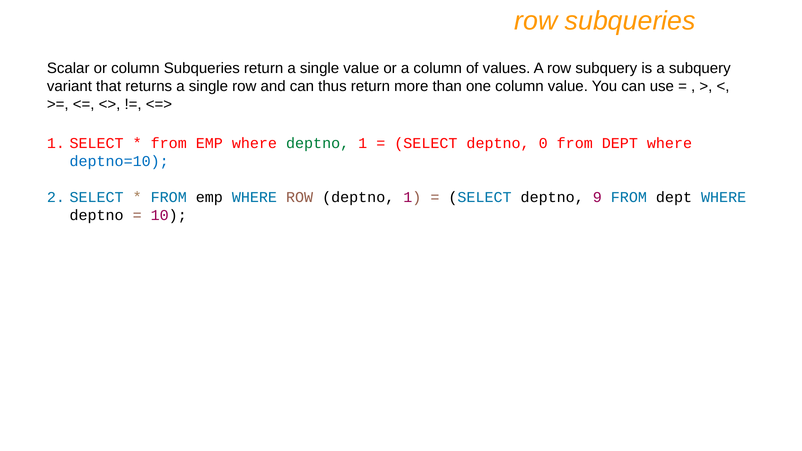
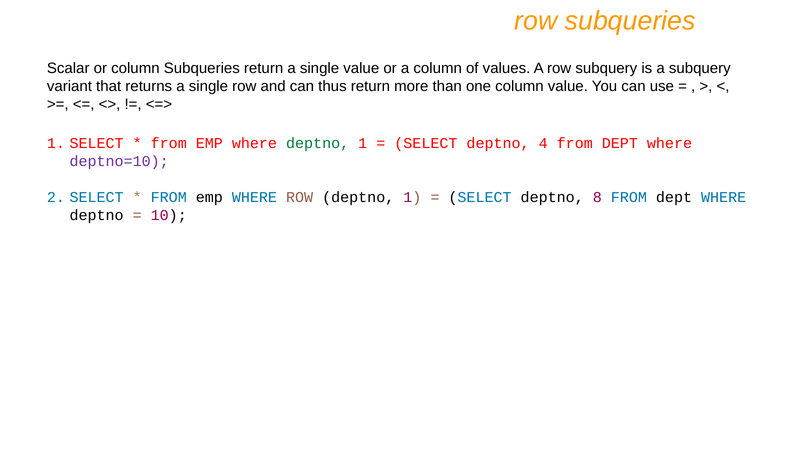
0: 0 -> 4
deptno=10 colour: blue -> purple
9: 9 -> 8
